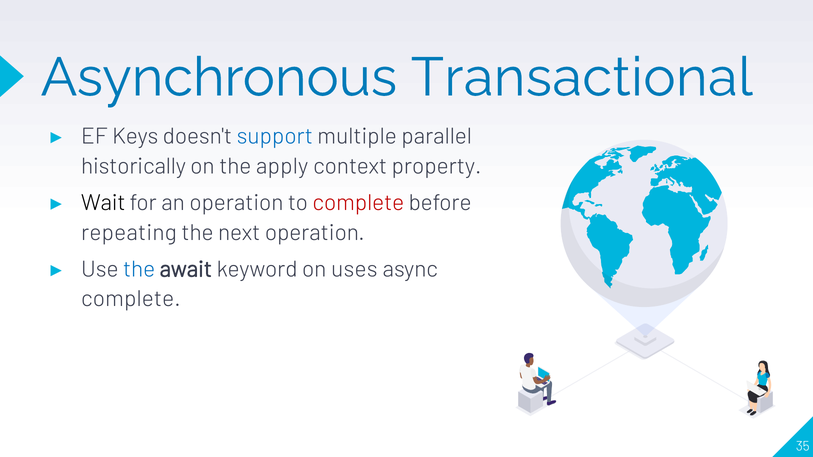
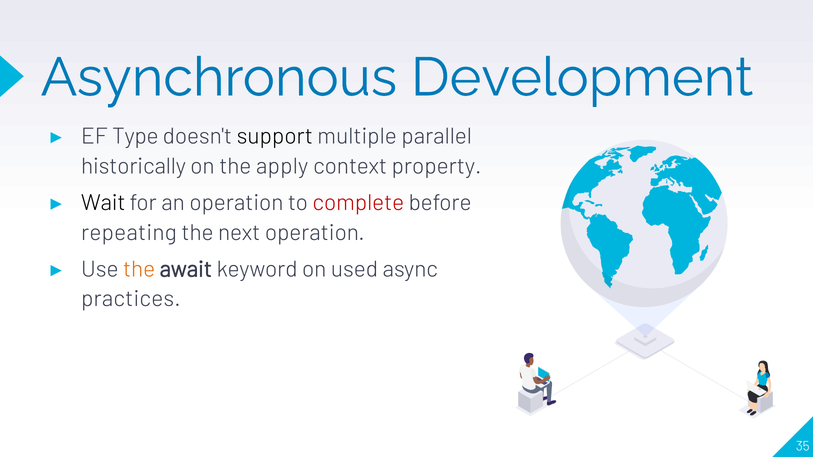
Transactional: Transactional -> Development
Keys: Keys -> Type
support colour: blue -> black
the at (139, 269) colour: blue -> orange
uses: uses -> used
complete at (131, 299): complete -> practices
